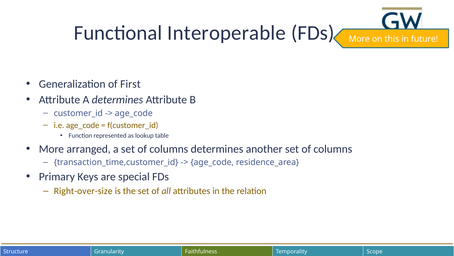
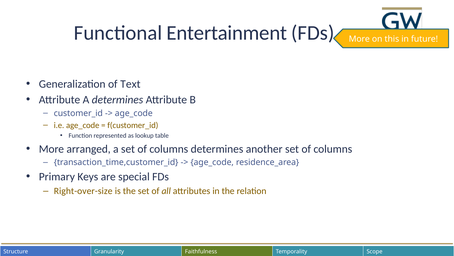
Interoperable: Interoperable -> Entertainment
First: First -> Text
